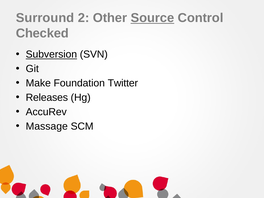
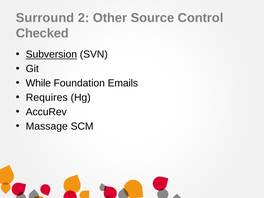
Source underline: present -> none
Make: Make -> While
Twitter: Twitter -> Emails
Releases: Releases -> Requires
